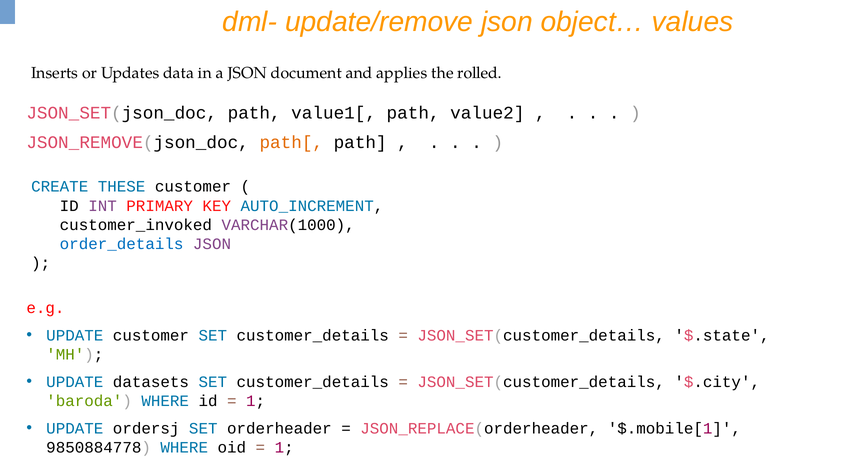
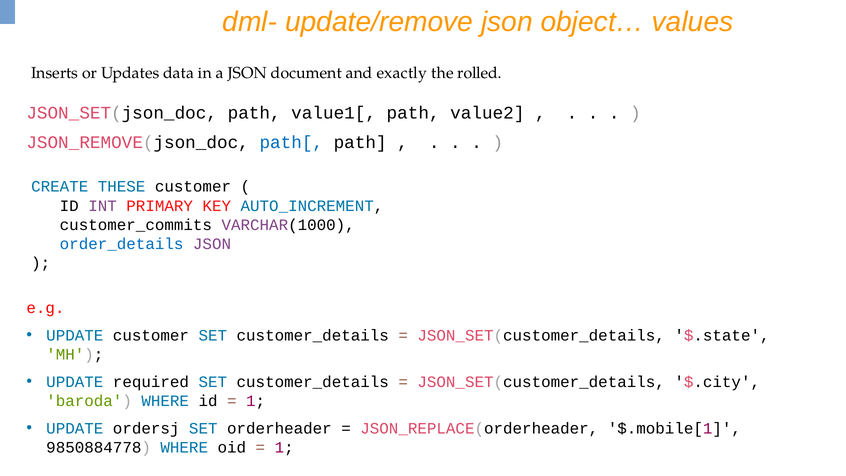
applies: applies -> exactly
path[ colour: orange -> blue
customer_invoked: customer_invoked -> customer_commits
datasets: datasets -> required
